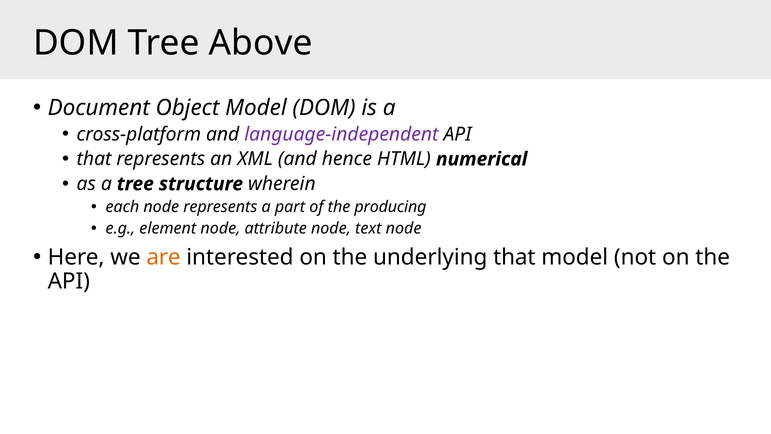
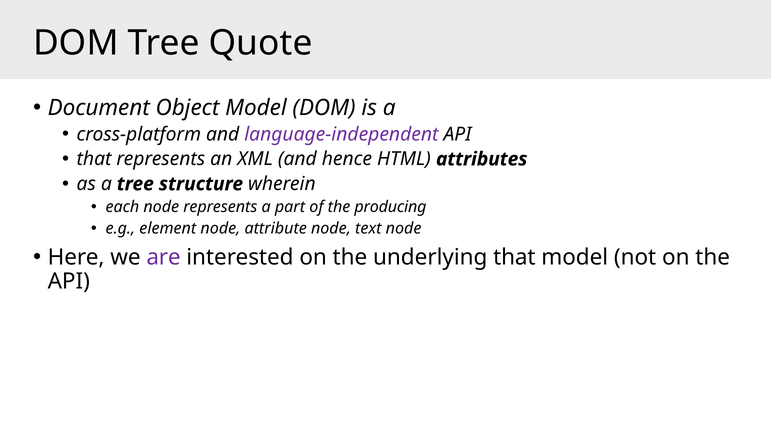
Above: Above -> Quote
numerical: numerical -> attributes
are colour: orange -> purple
